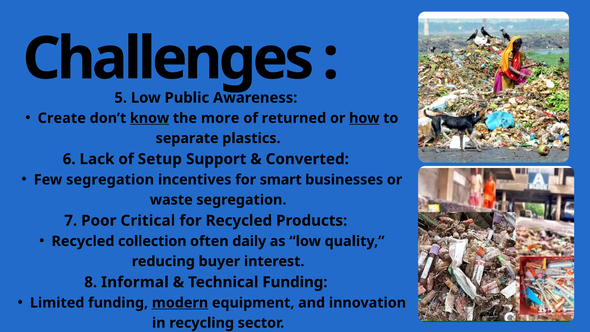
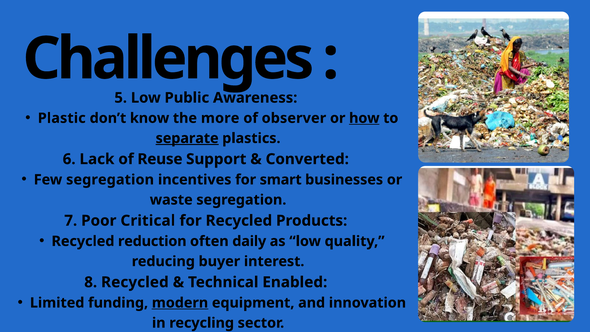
Create: Create -> Plastic
know underline: present -> none
returned: returned -> observer
separate underline: none -> present
Setup: Setup -> Reuse
collection: collection -> reduction
8 Informal: Informal -> Recycled
Technical Funding: Funding -> Enabled
